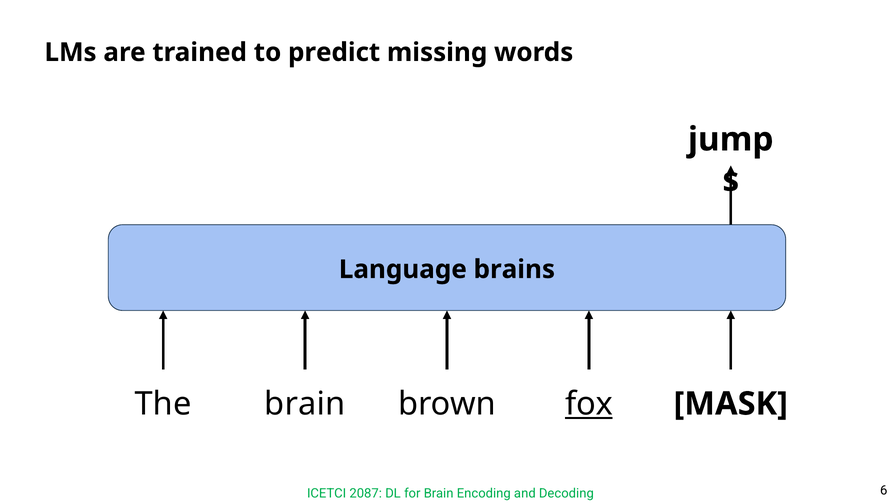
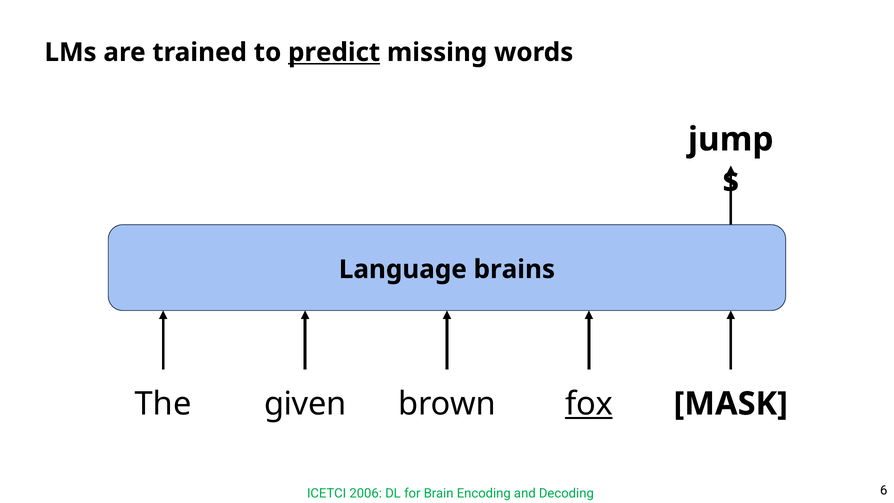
predict underline: none -> present
The brain: brain -> given
2087: 2087 -> 2006
